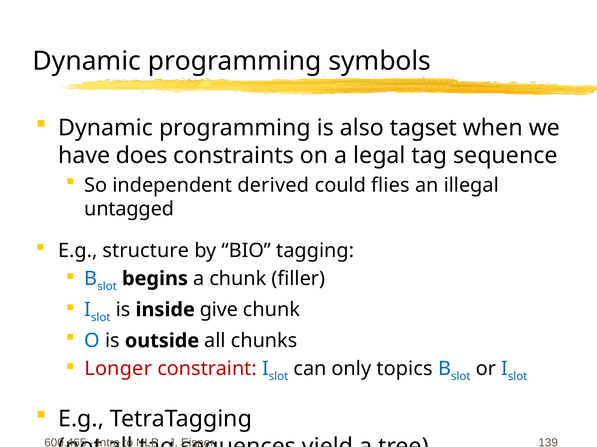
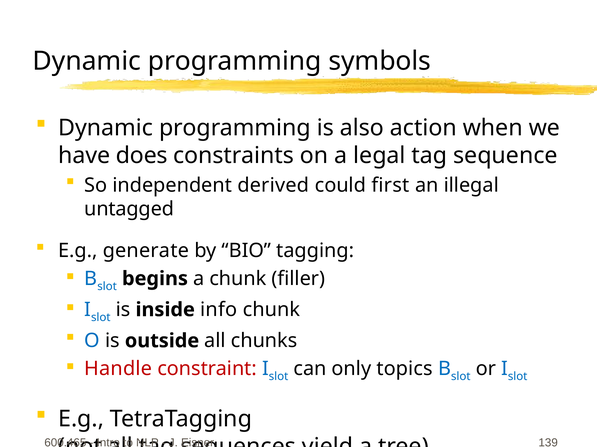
tagset: tagset -> action
flies: flies -> first
structure: structure -> generate
give: give -> info
Longer: Longer -> Handle
